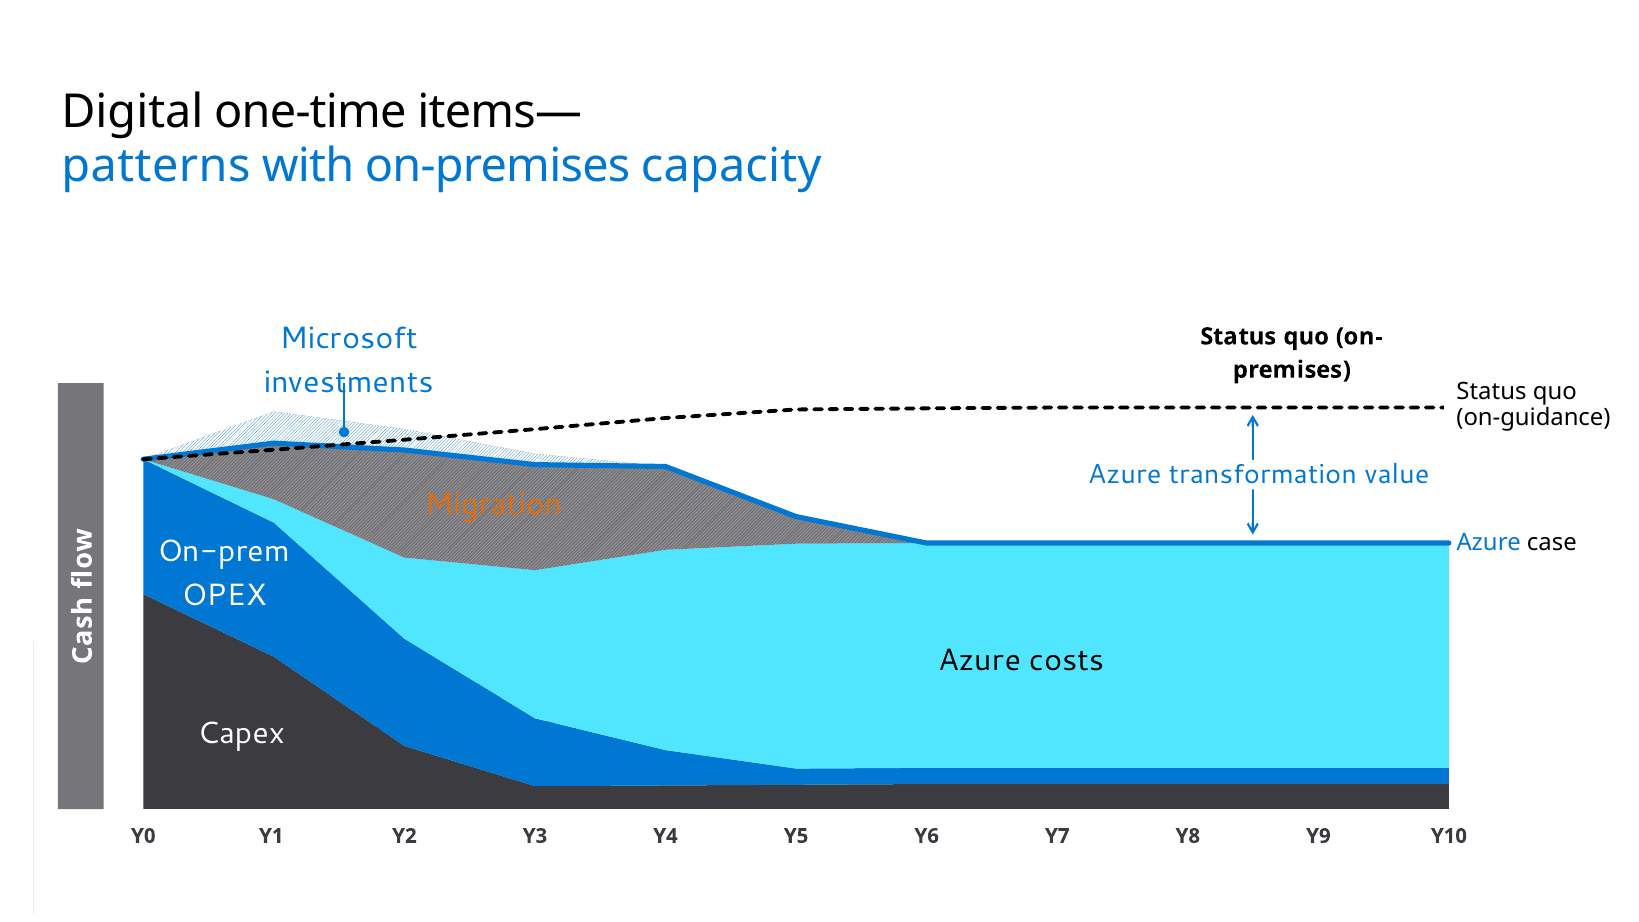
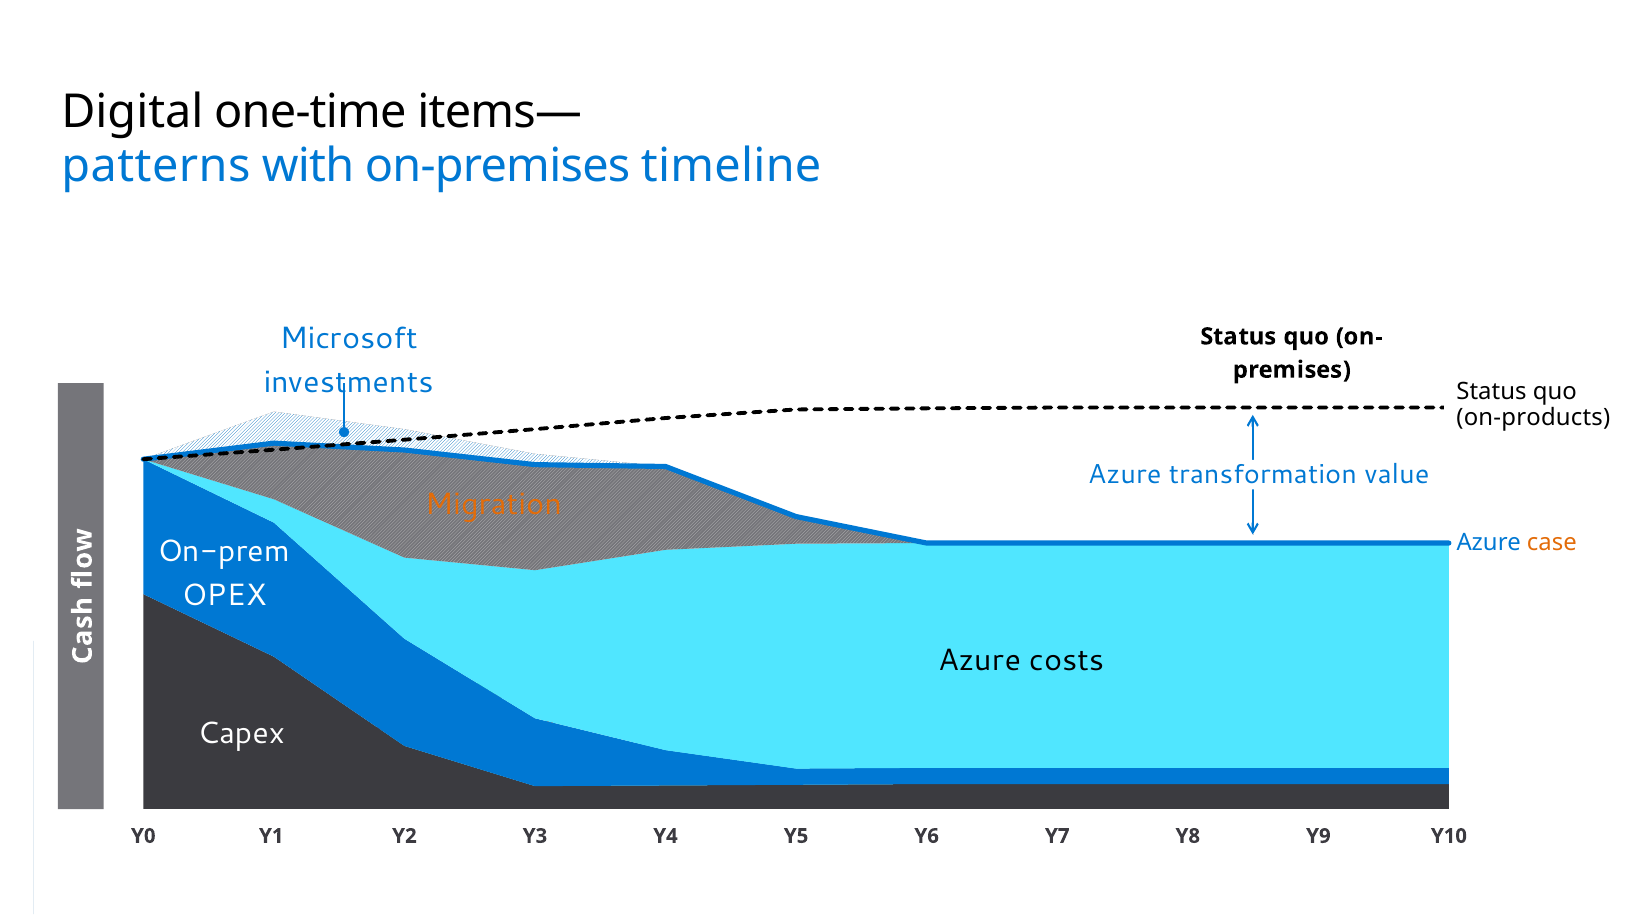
capacity: capacity -> timeline
on-guidance: on-guidance -> on-products
case at (1552, 543) colour: black -> orange
